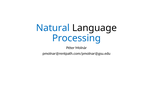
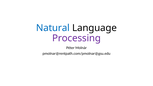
Processing colour: blue -> purple
